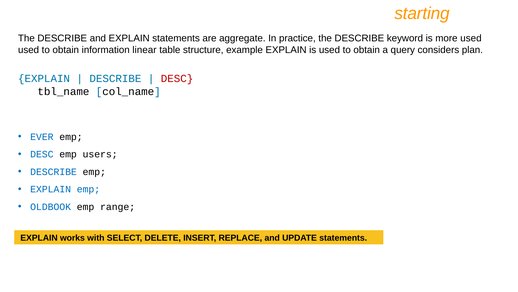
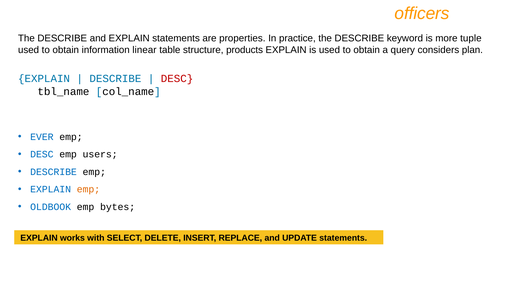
starting: starting -> officers
aggregate: aggregate -> properties
more used: used -> tuple
example: example -> products
emp at (88, 189) colour: blue -> orange
range: range -> bytes
